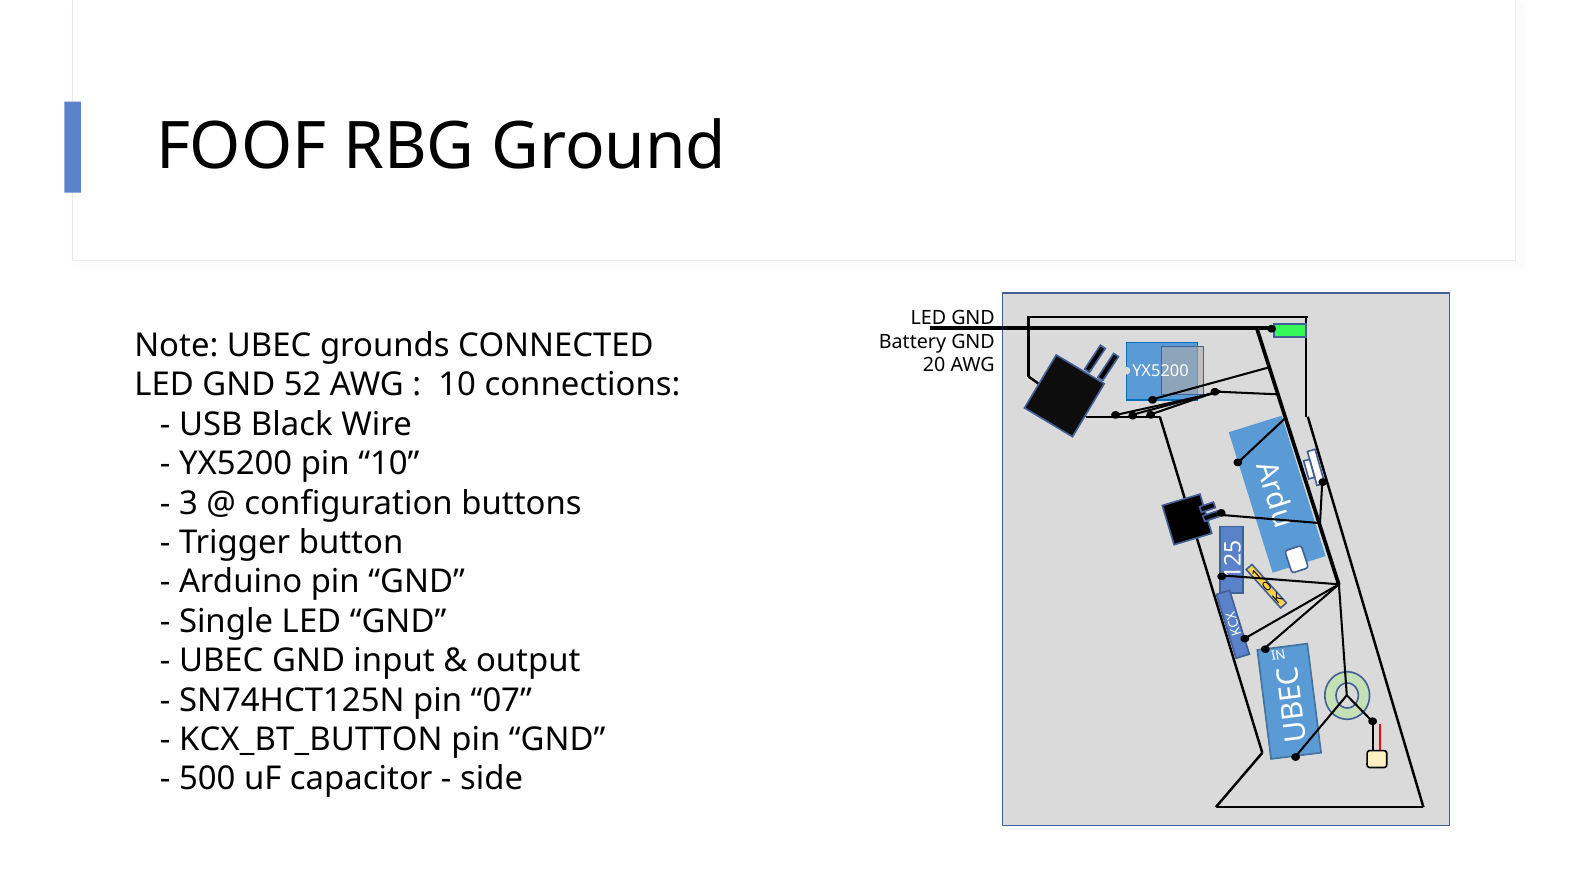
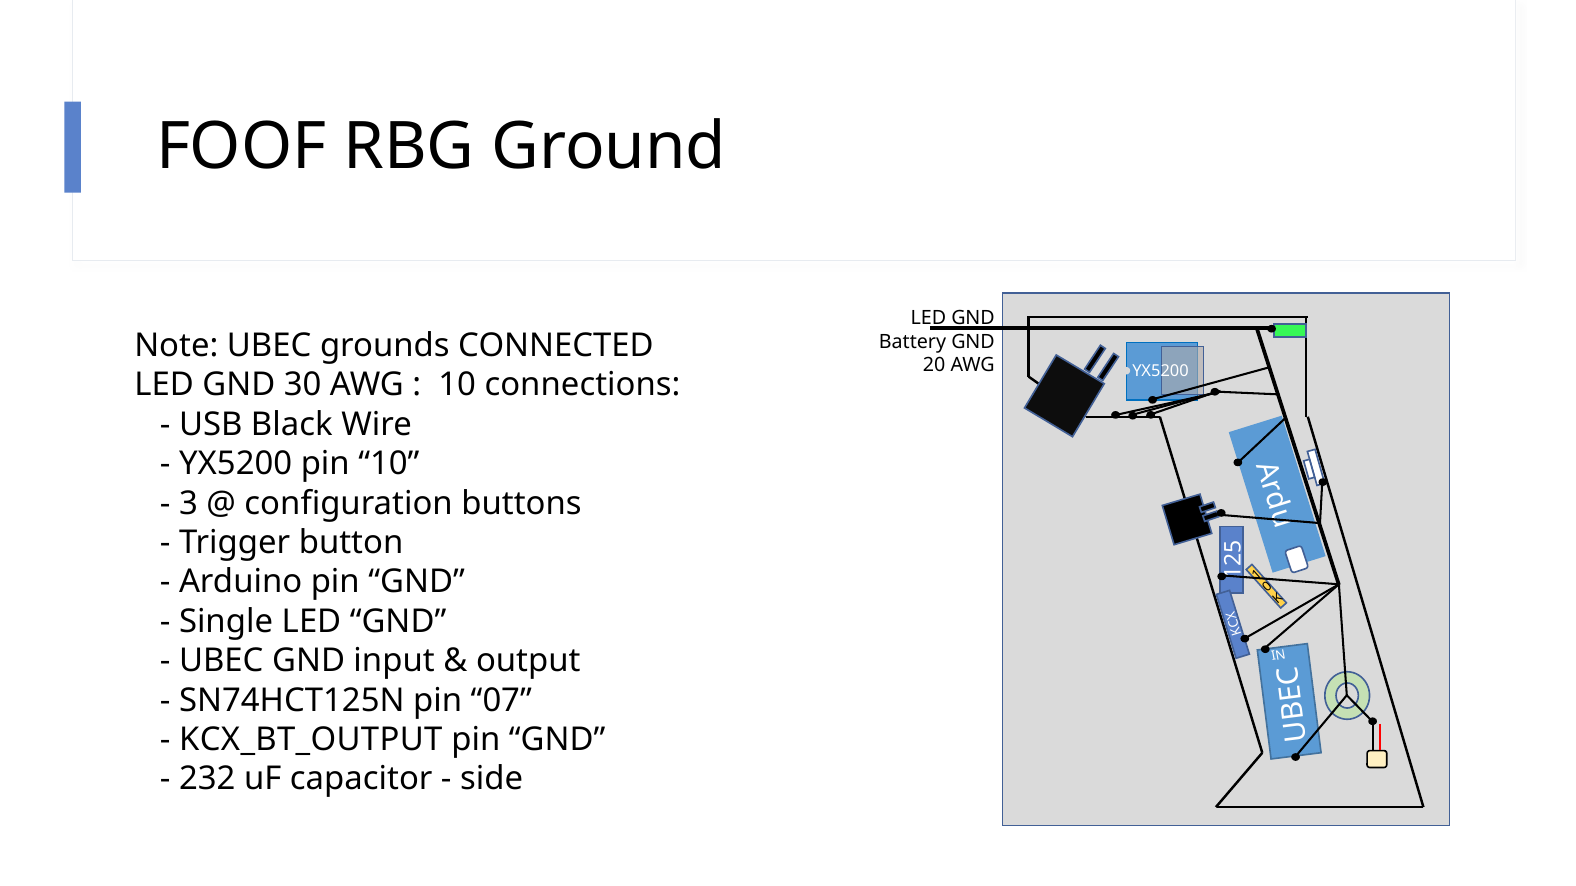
52: 52 -> 30
KCX_BT_BUTTON: KCX_BT_BUTTON -> KCX_BT_OUTPUT
500: 500 -> 232
